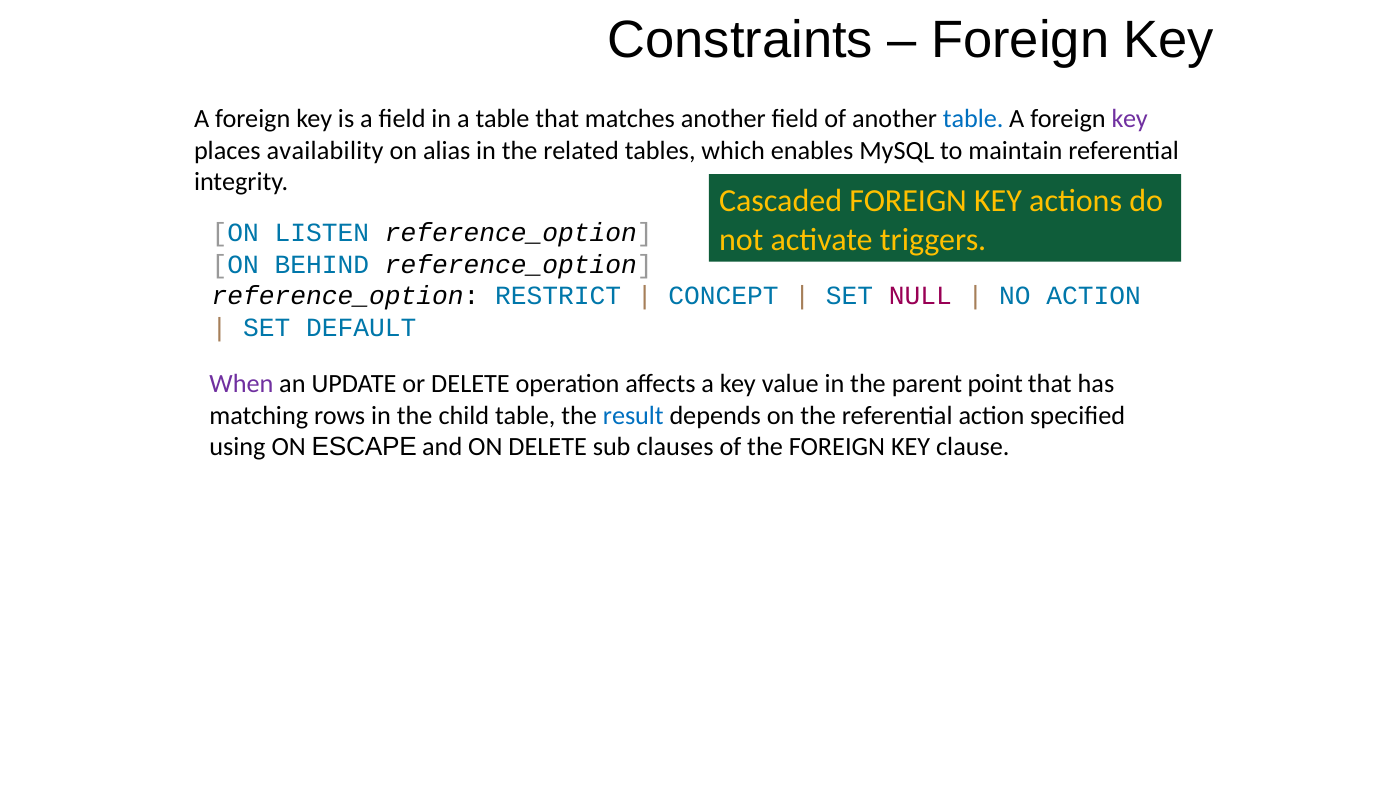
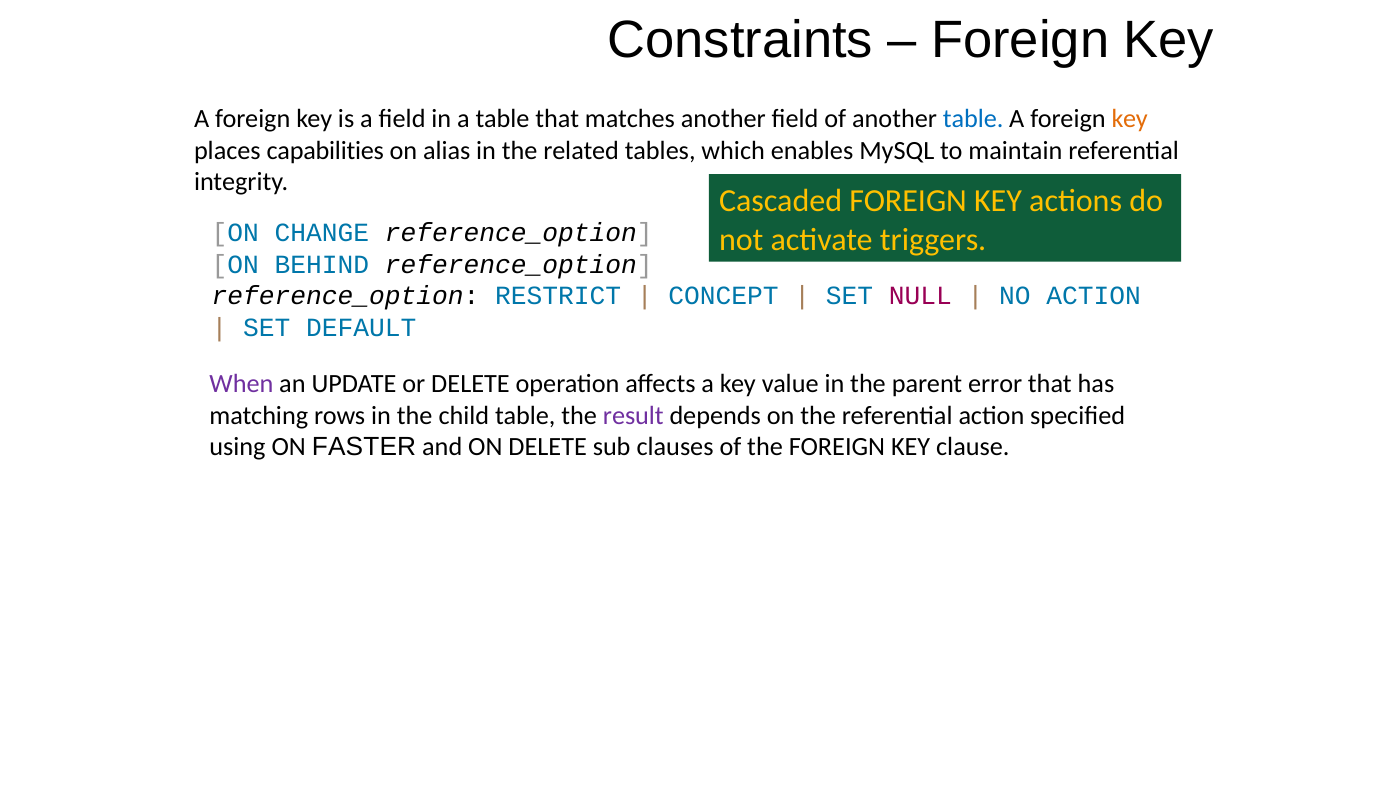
key at (1130, 119) colour: purple -> orange
availability: availability -> capabilities
LISTEN: LISTEN -> CHANGE
point: point -> error
result colour: blue -> purple
ESCAPE: ESCAPE -> FASTER
